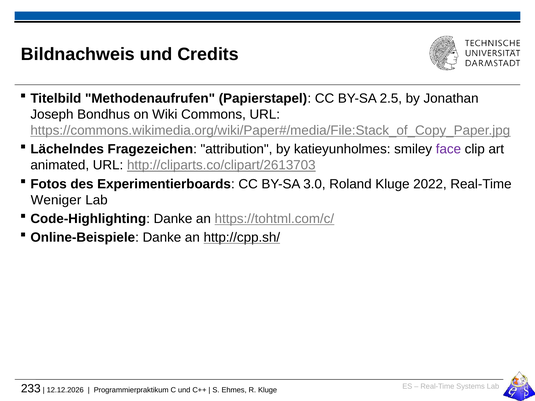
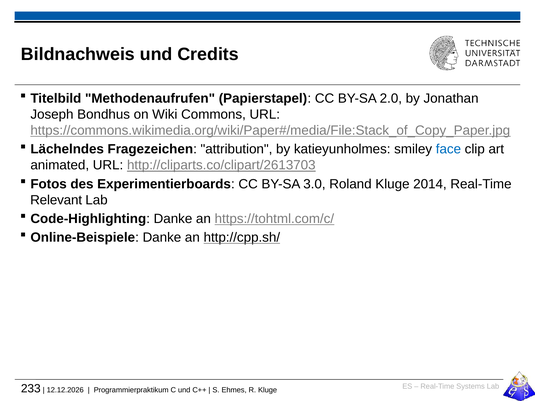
2.5: 2.5 -> 2.0
face colour: purple -> blue
2022: 2022 -> 2014
Weniger: Weniger -> Relevant
